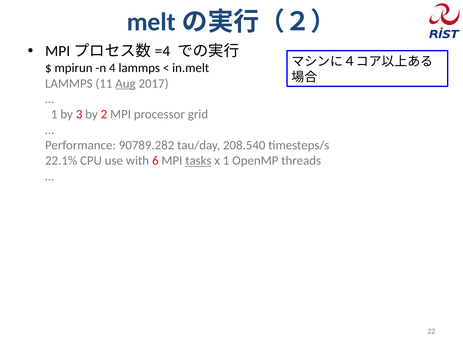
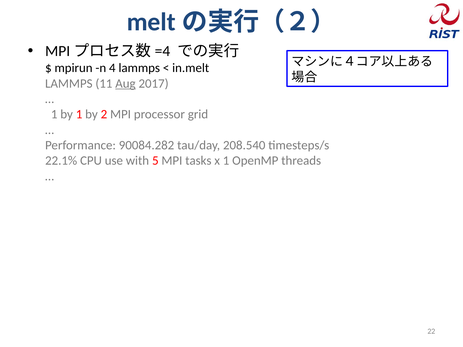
by 3: 3 -> 1
90789.282: 90789.282 -> 90084.282
6: 6 -> 5
tasks underline: present -> none
